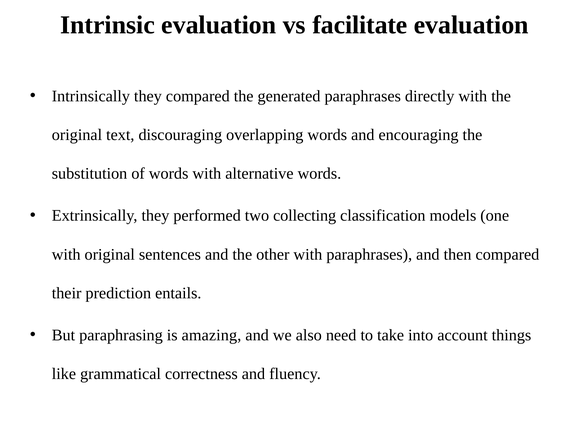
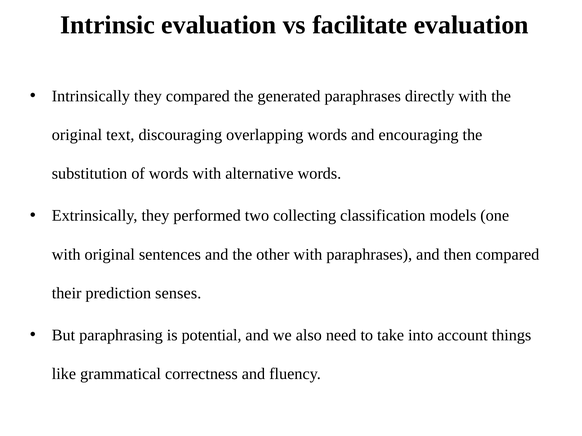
entails: entails -> senses
amazing: amazing -> potential
